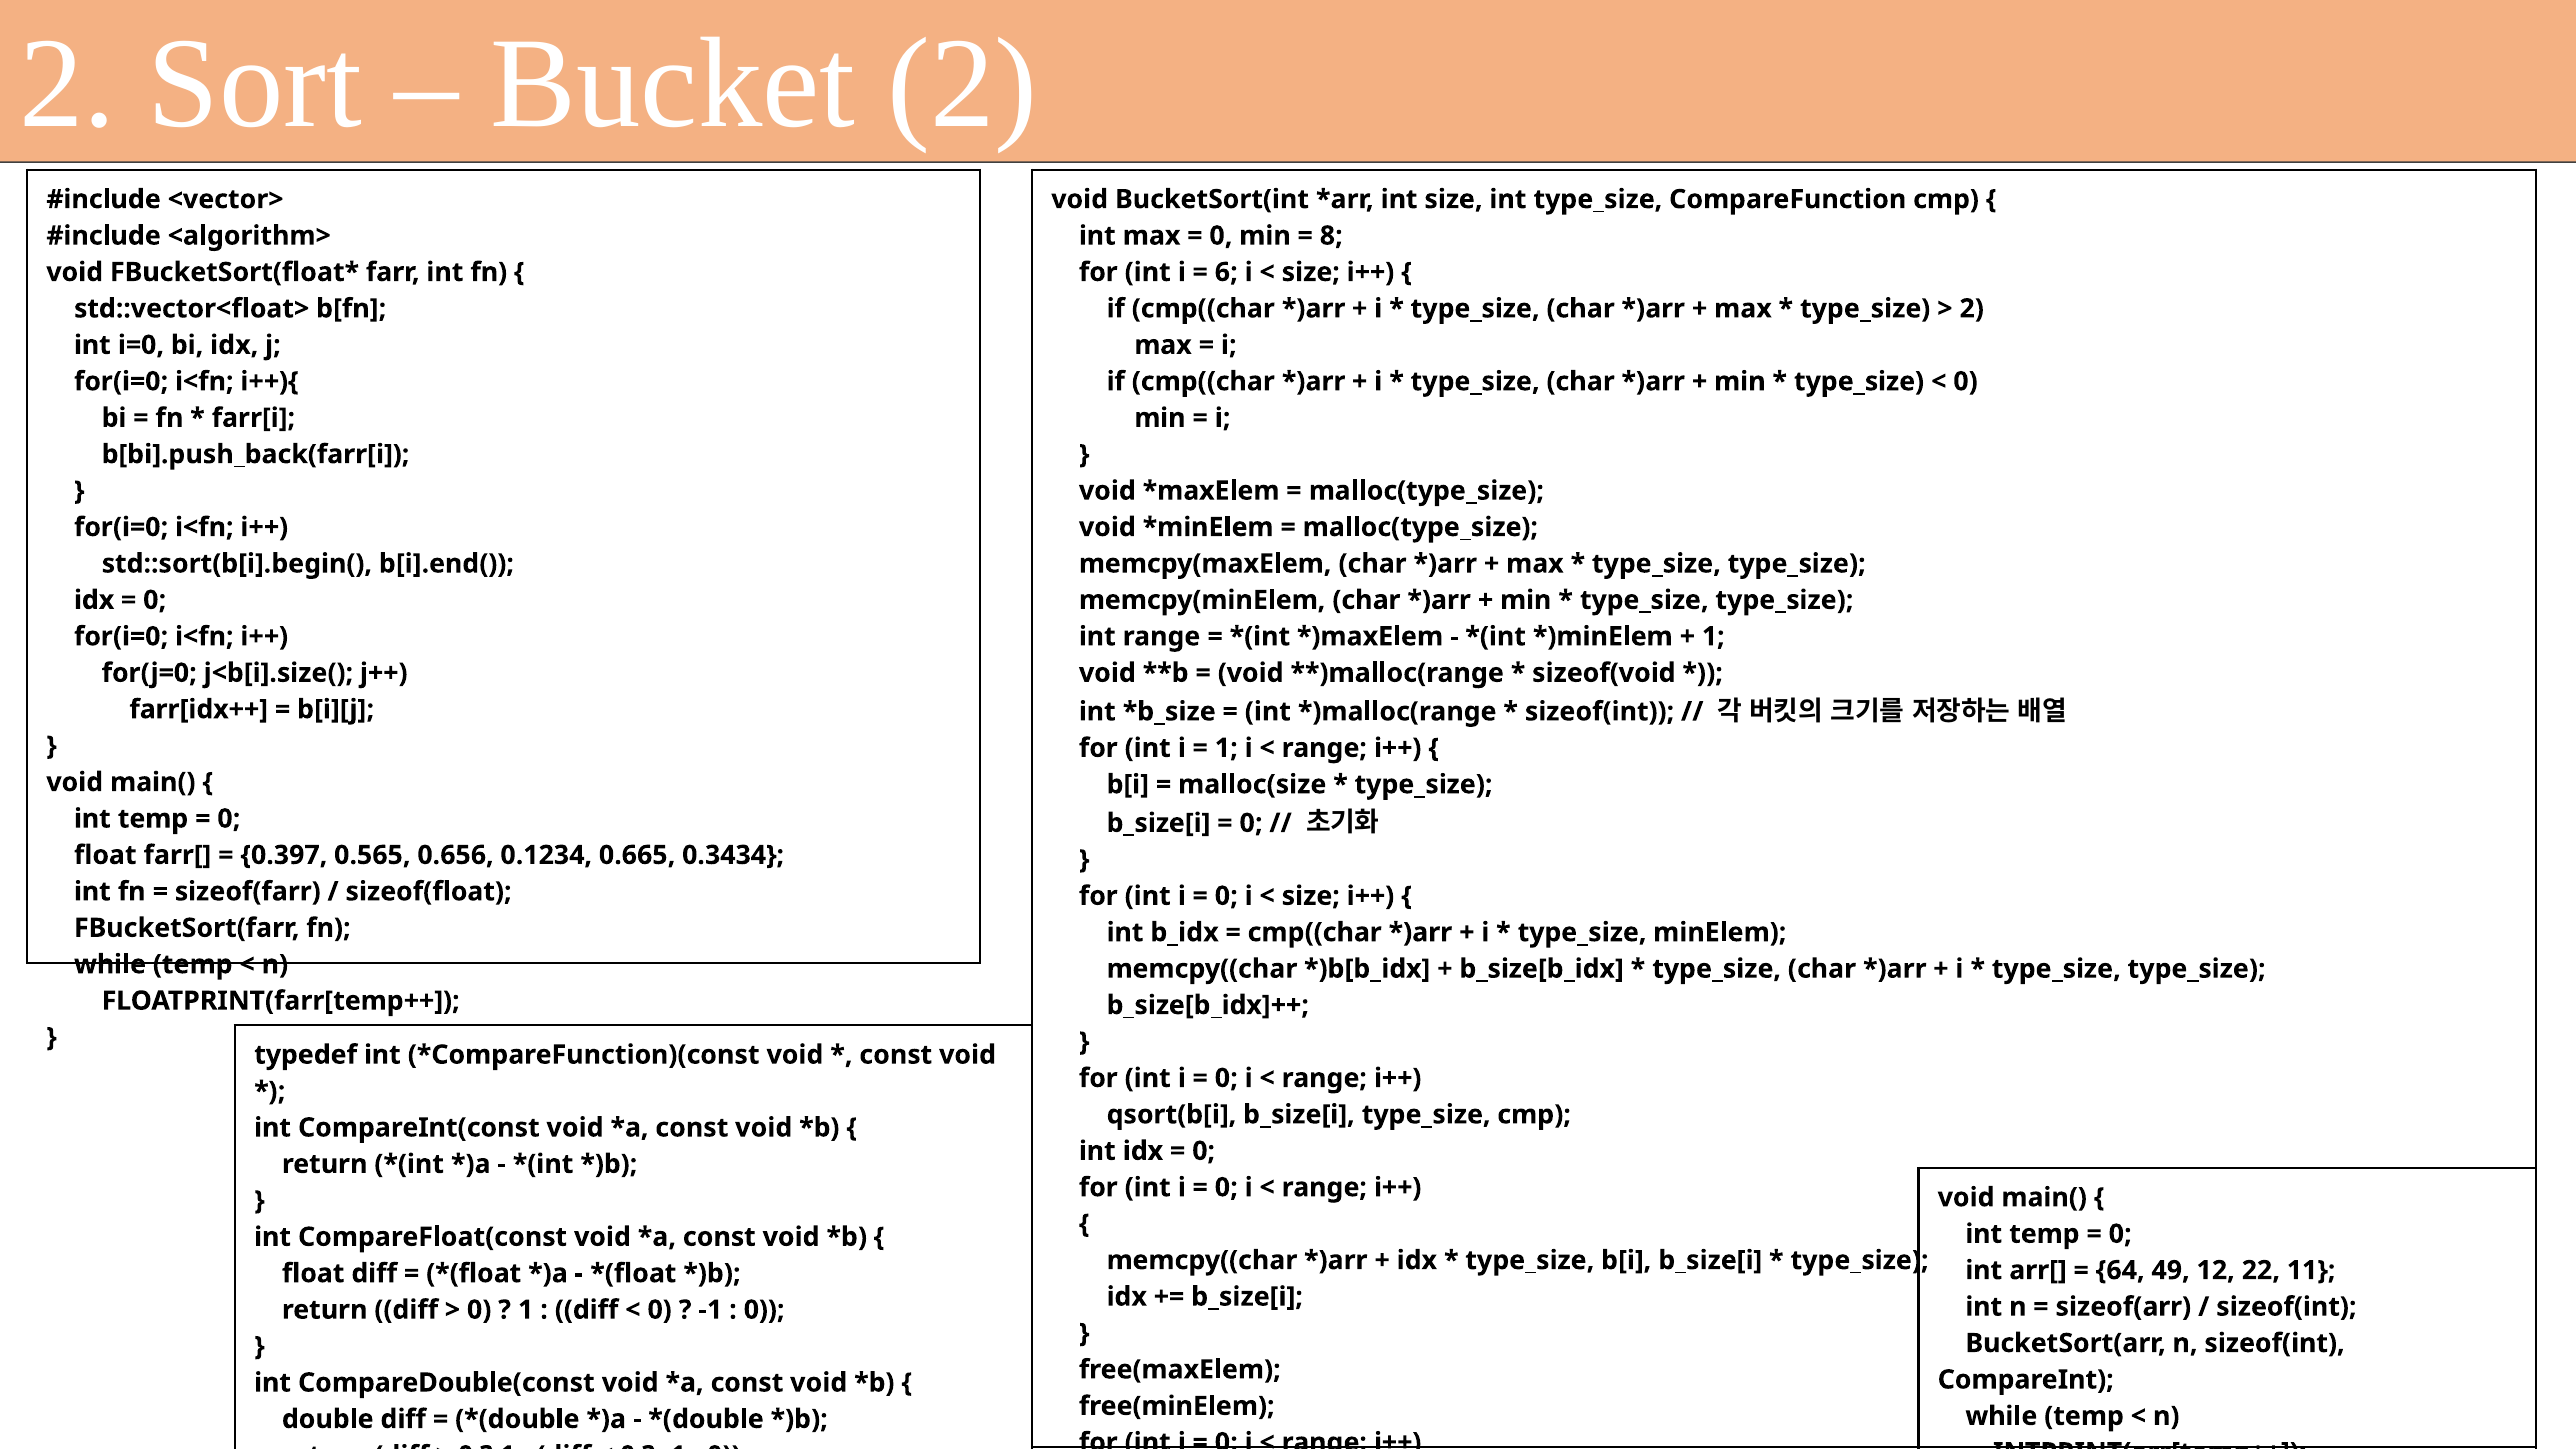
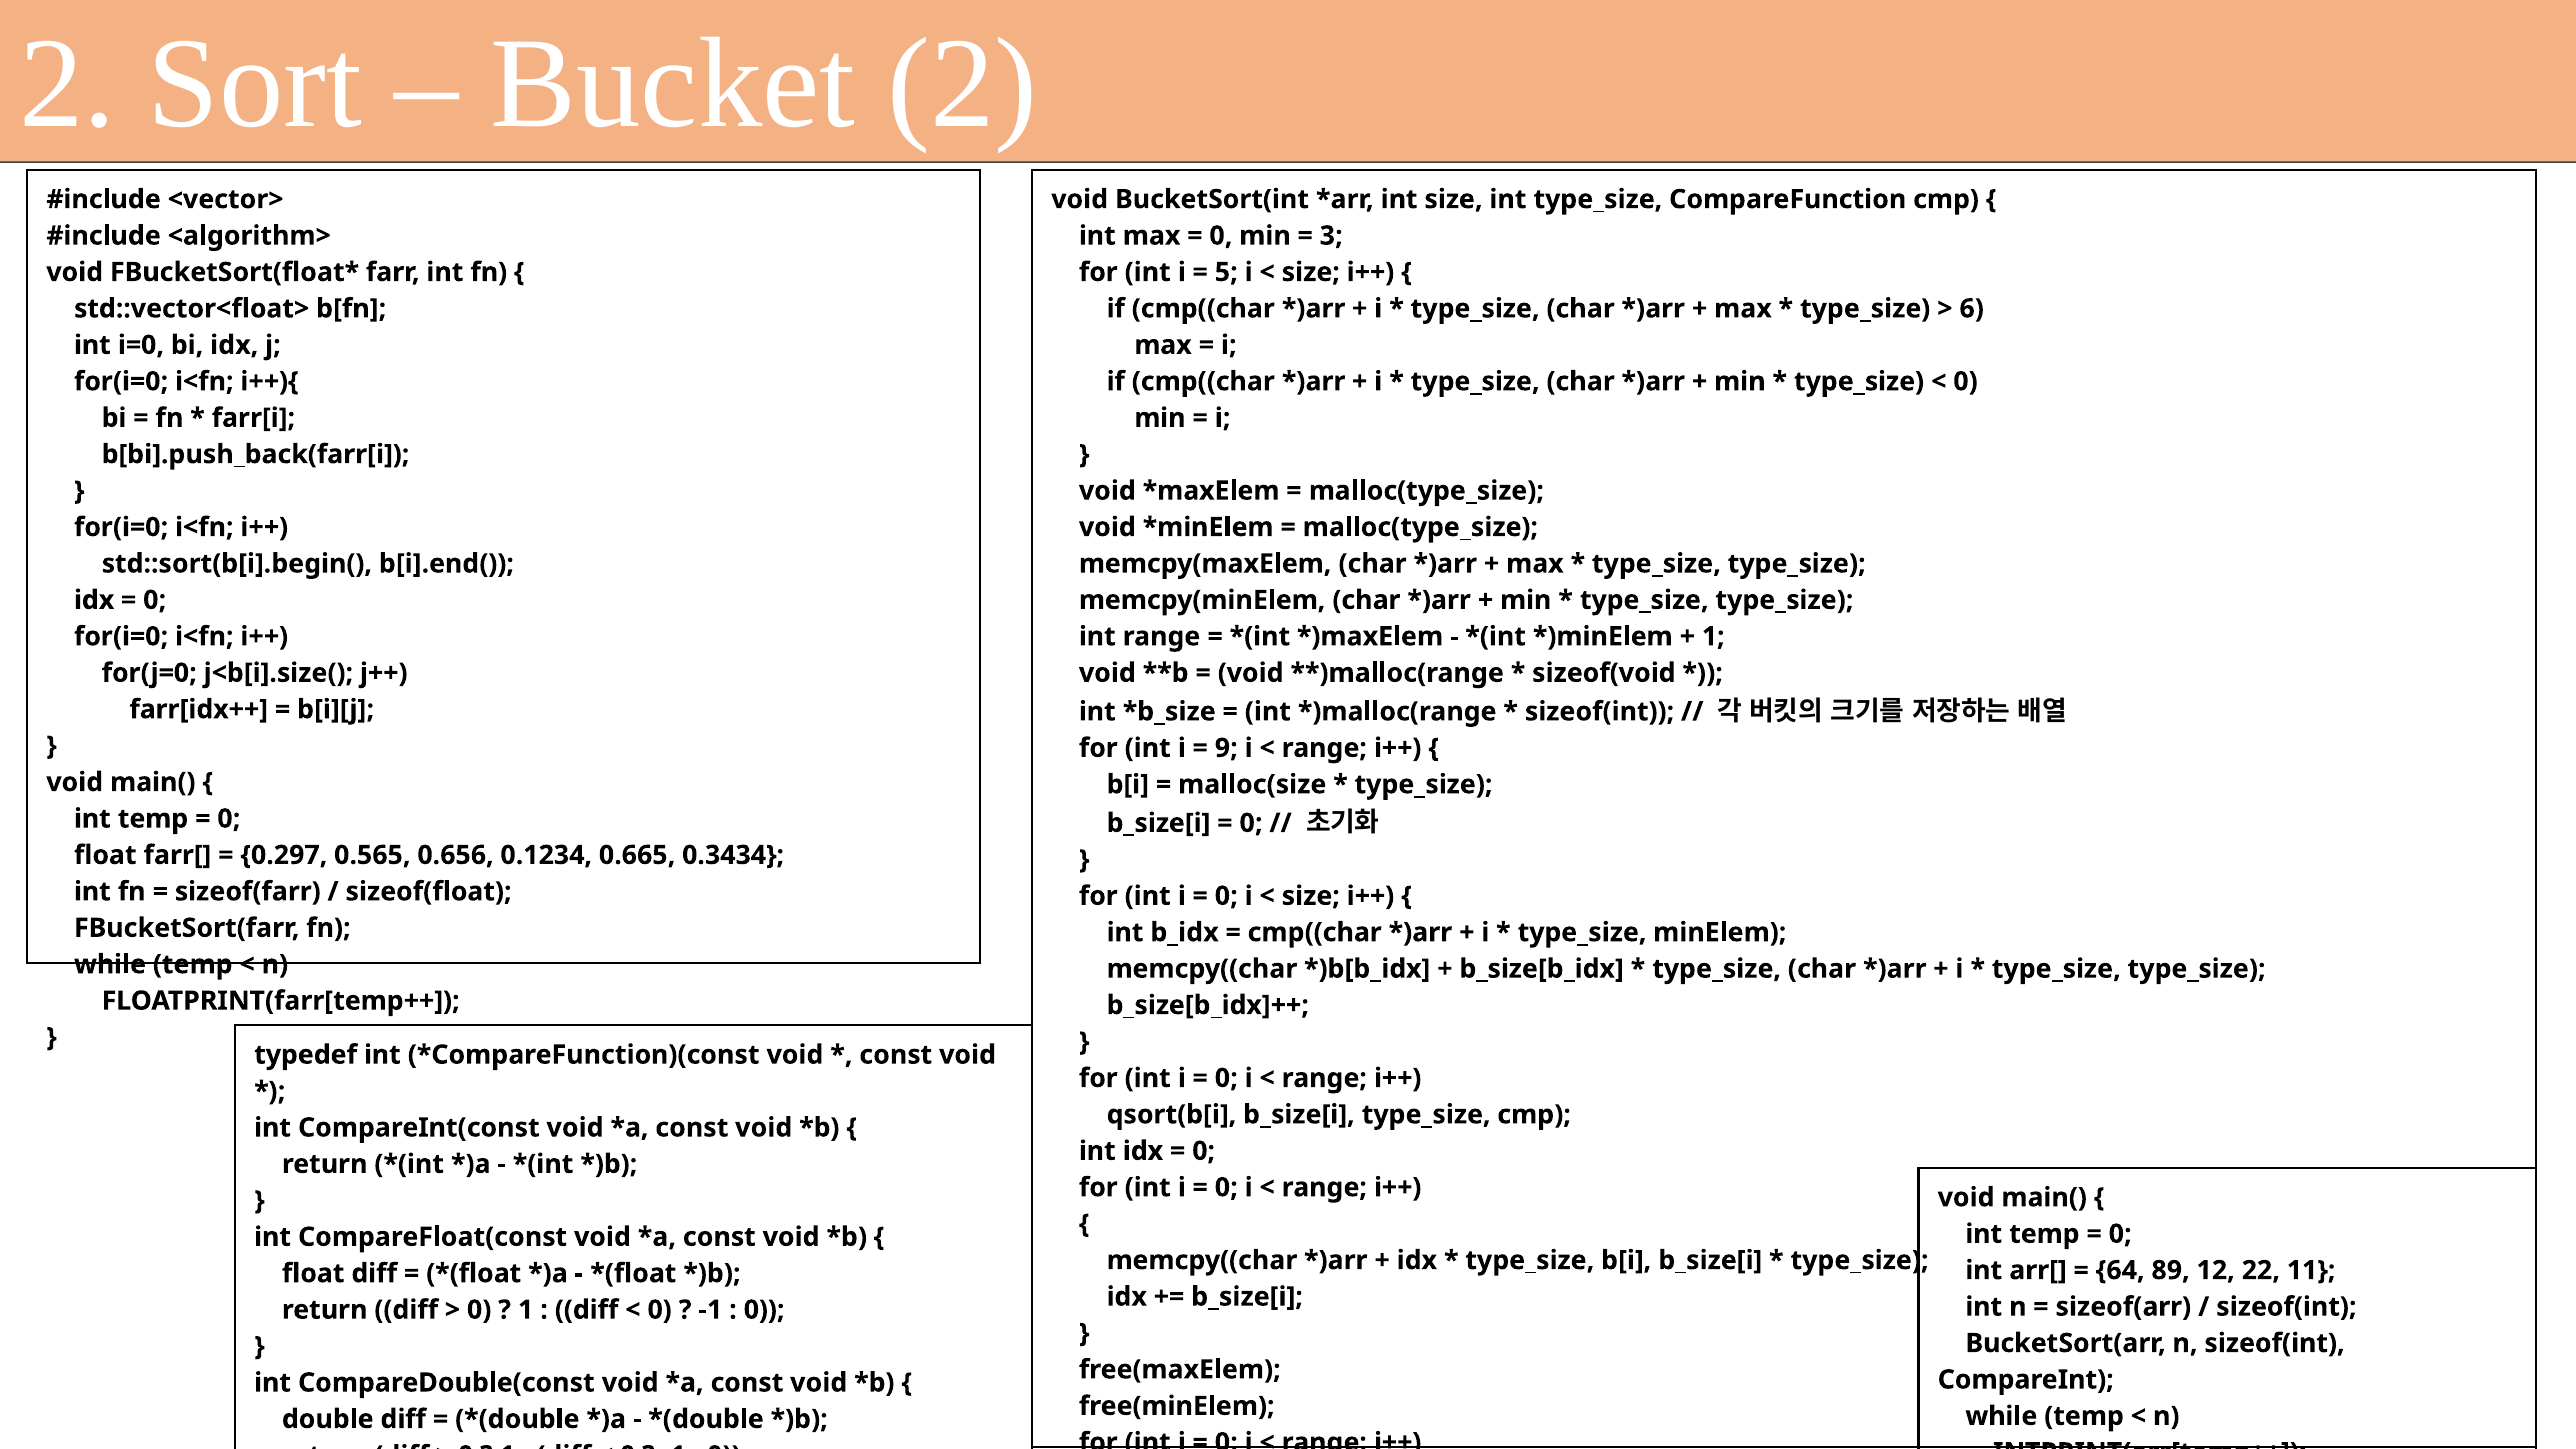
8: 8 -> 3
6: 6 -> 5
2 at (1972, 309): 2 -> 6
1 at (1226, 748): 1 -> 9
0.397: 0.397 -> 0.297
49: 49 -> 89
